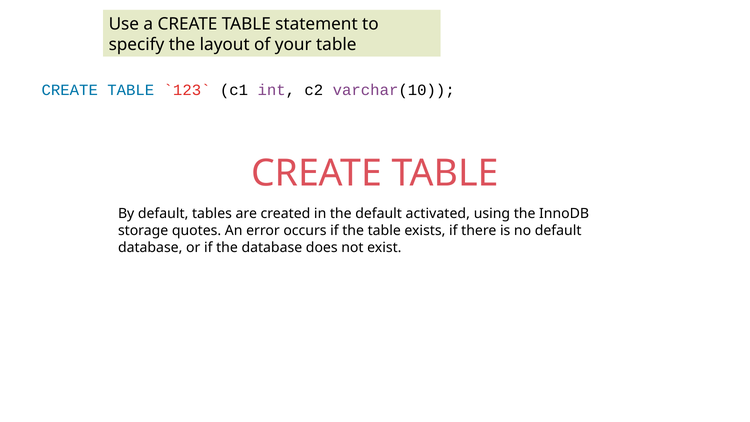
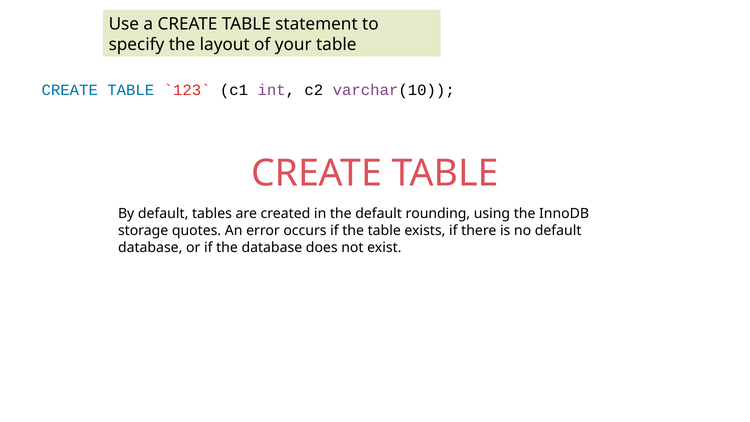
activated: activated -> rounding
